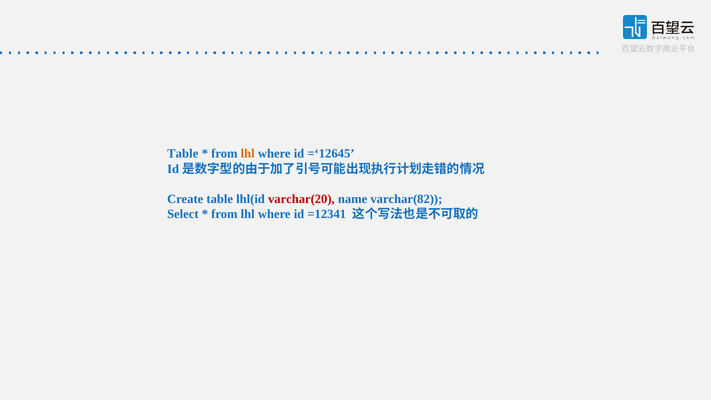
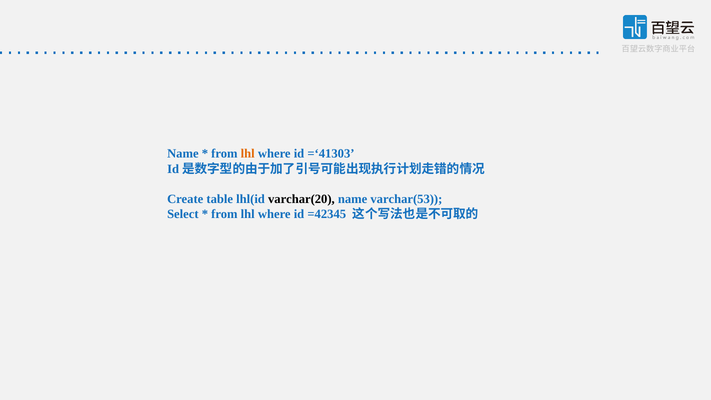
Table at (183, 154): Table -> Name
=‘12645: =‘12645 -> =‘41303
varchar(20 colour: red -> black
varchar(82: varchar(82 -> varchar(53
=12341: =12341 -> =42345
